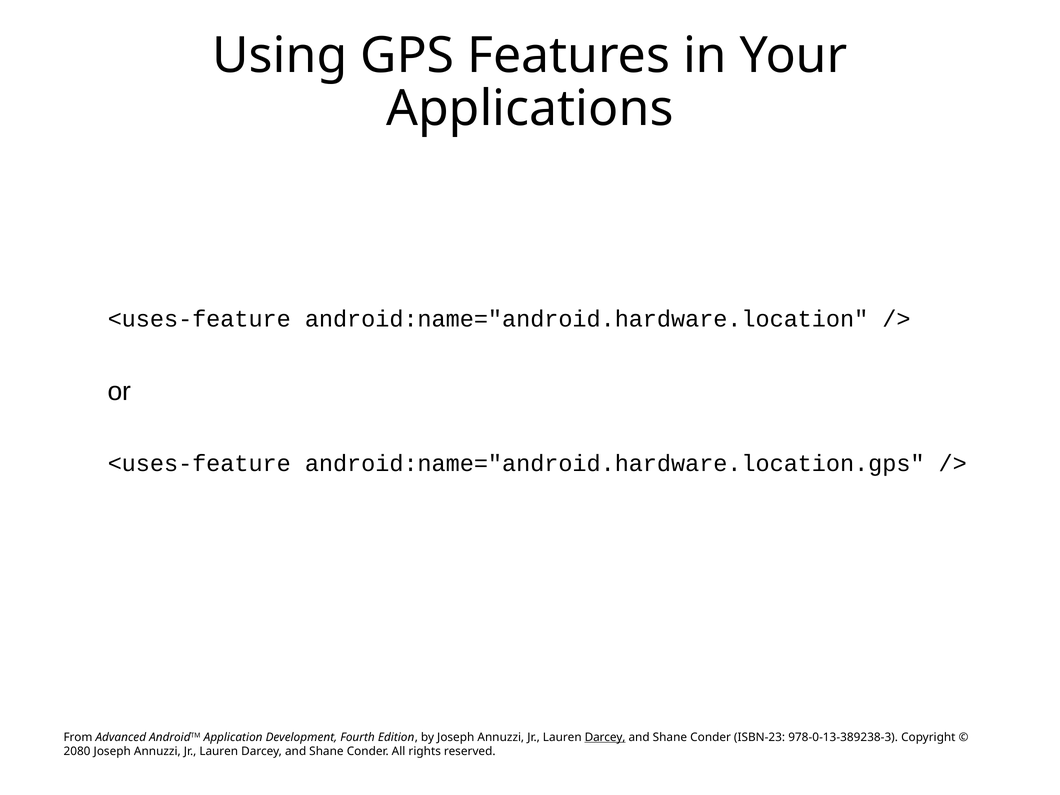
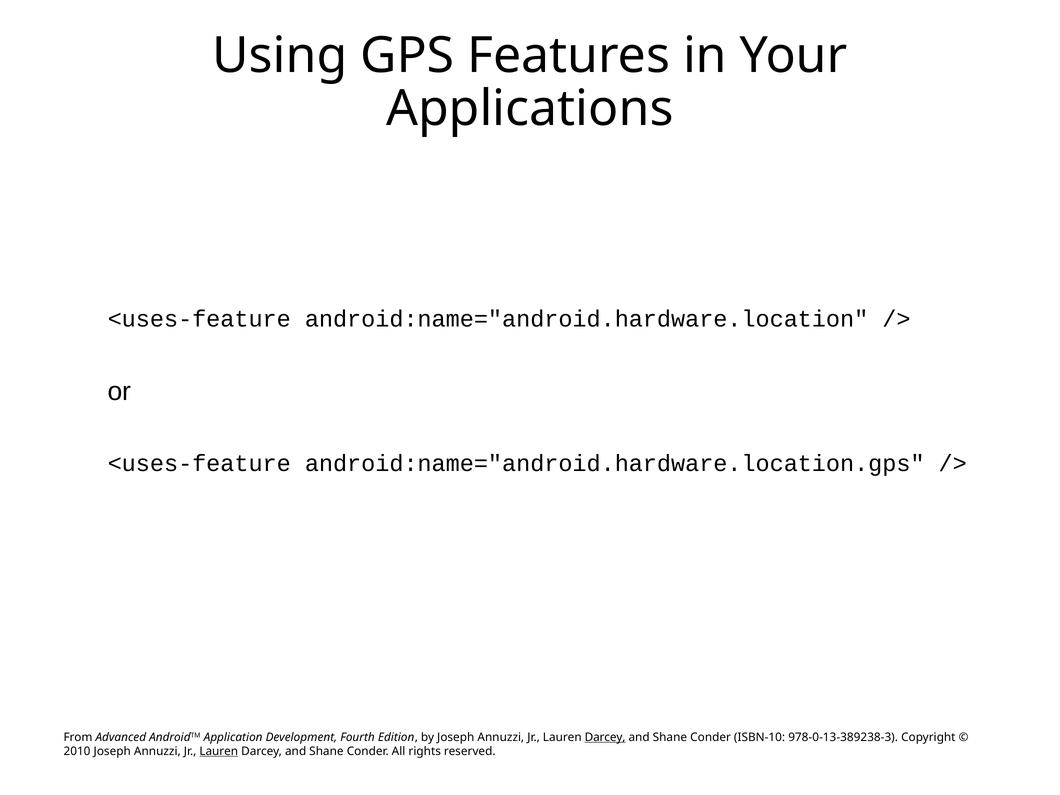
ISBN-23: ISBN-23 -> ISBN-10
2080: 2080 -> 2010
Lauren at (219, 751) underline: none -> present
